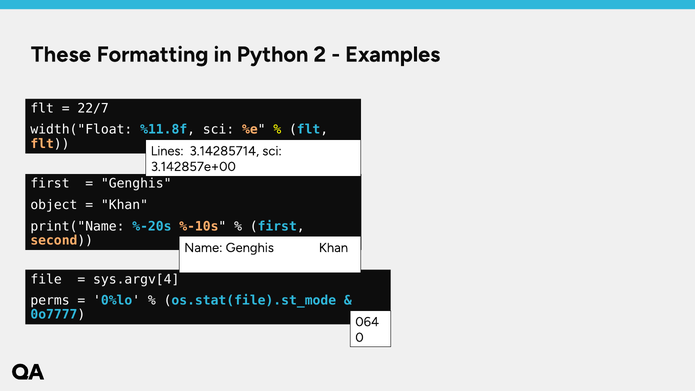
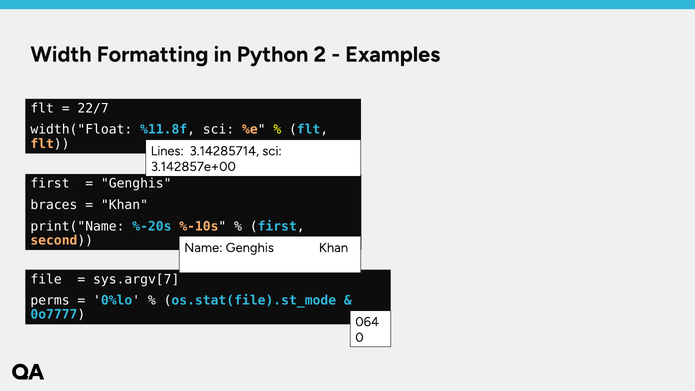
These: These -> Width
object: object -> braces
sys.argv[4: sys.argv[4 -> sys.argv[7
